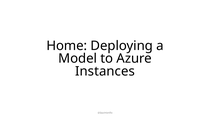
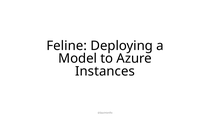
Home: Home -> Feline
